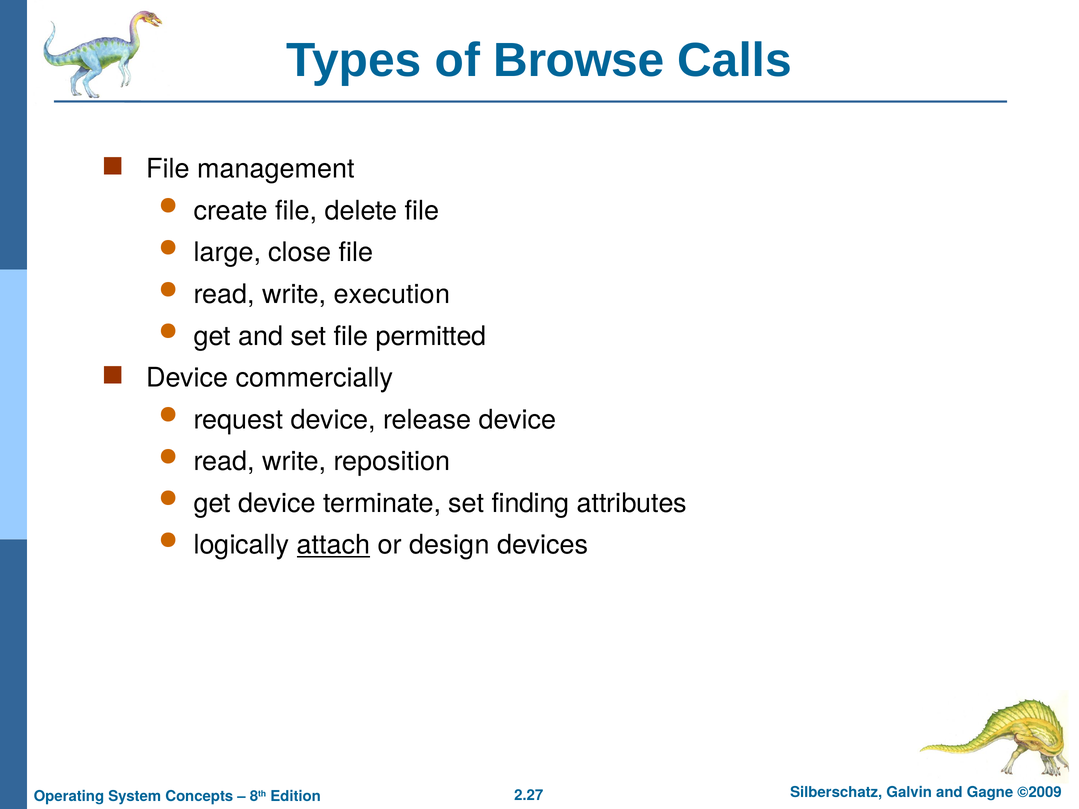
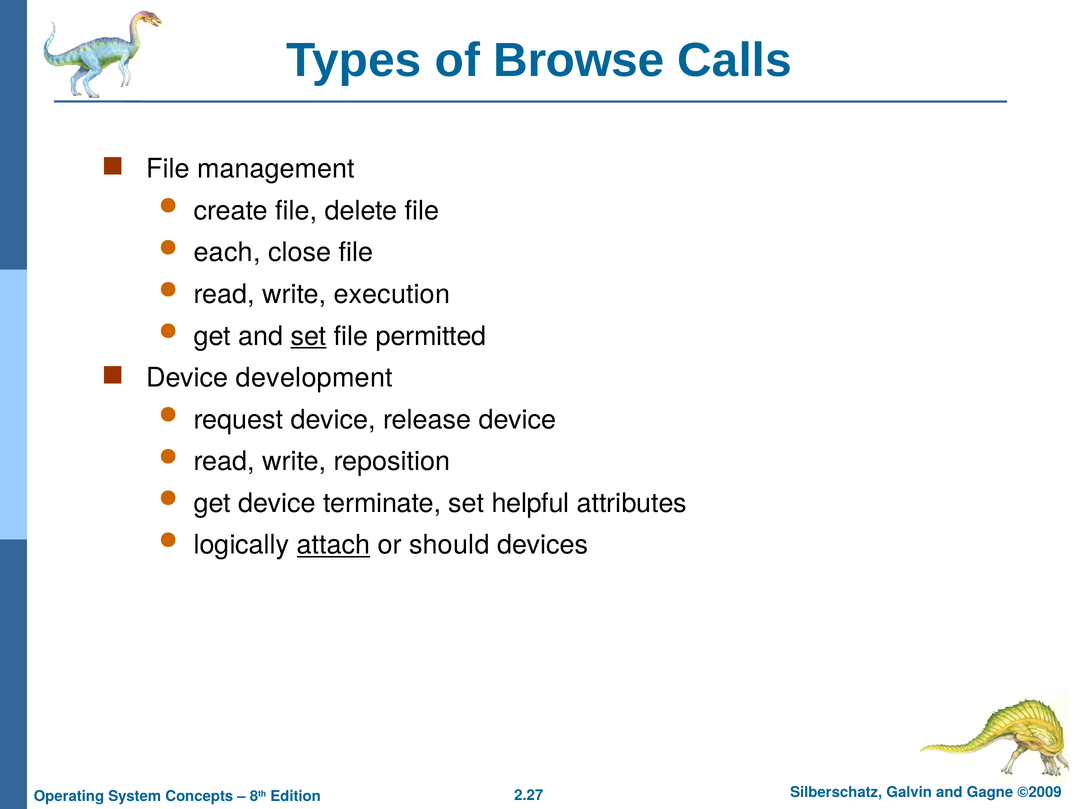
large: large -> each
set at (309, 336) underline: none -> present
commercially: commercially -> development
finding: finding -> helpful
design: design -> should
